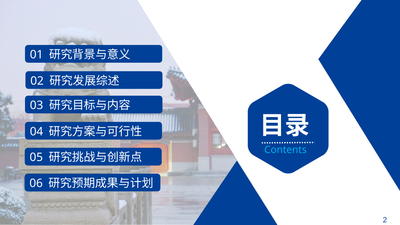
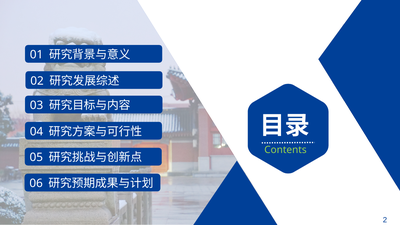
Contents colour: light blue -> light green
